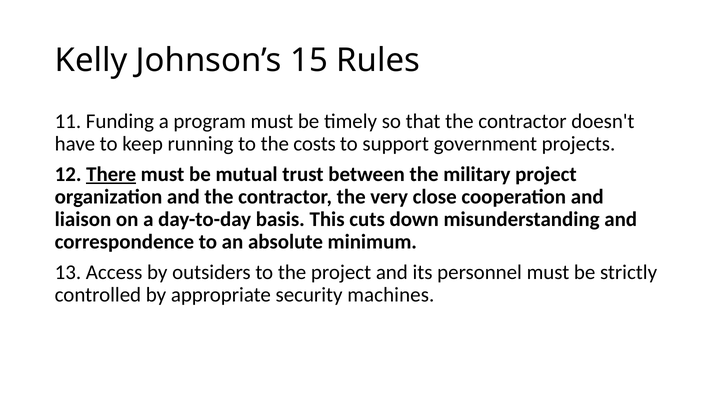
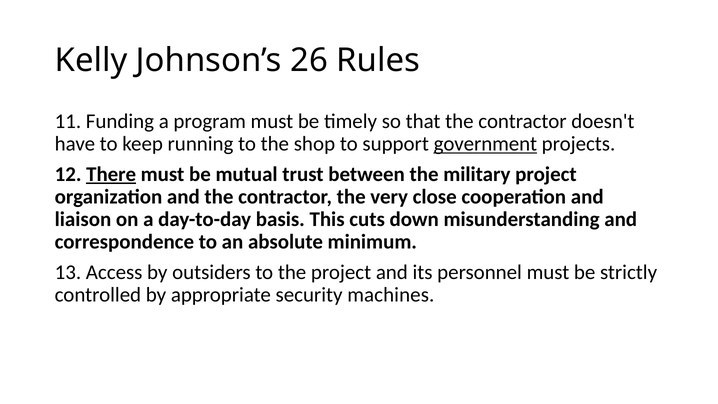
15: 15 -> 26
costs: costs -> shop
government underline: none -> present
